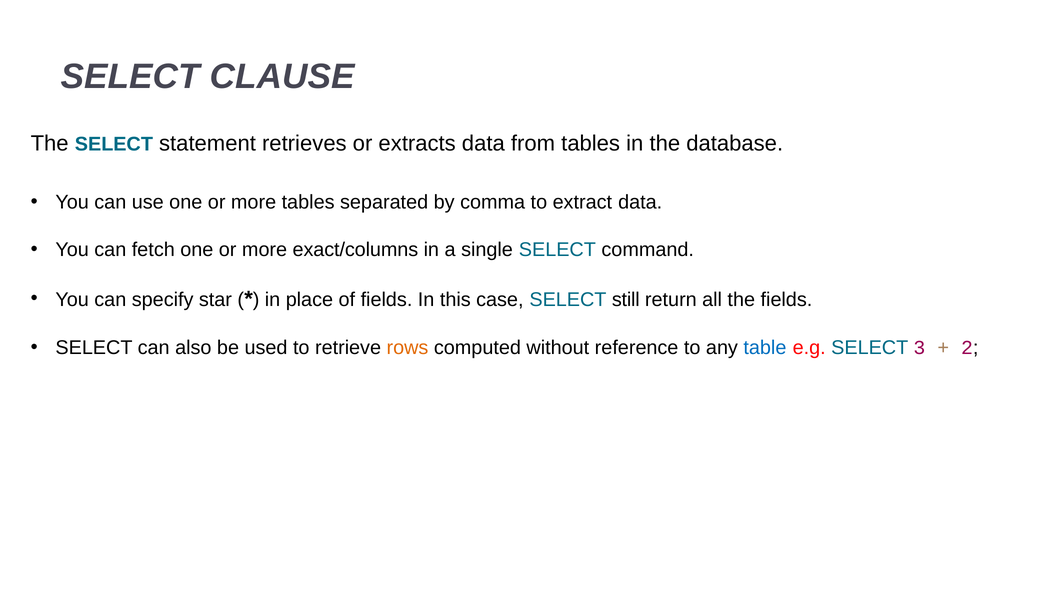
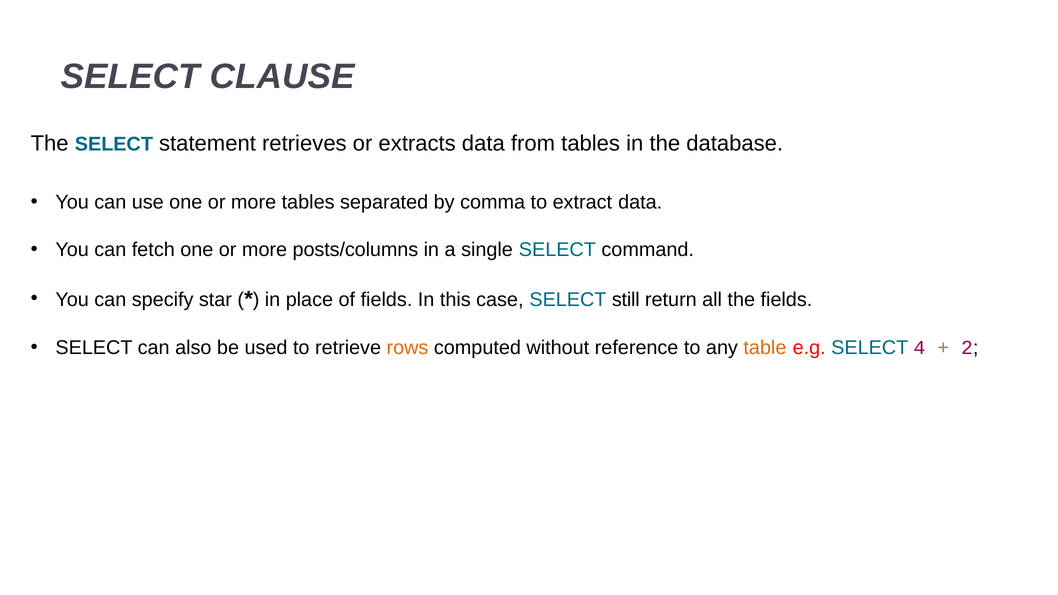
exact/columns: exact/columns -> posts/columns
table colour: blue -> orange
3: 3 -> 4
